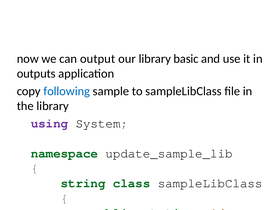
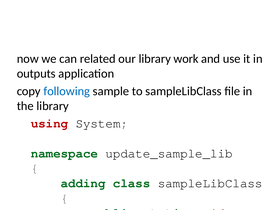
output: output -> related
basic: basic -> work
using colour: purple -> red
string: string -> adding
